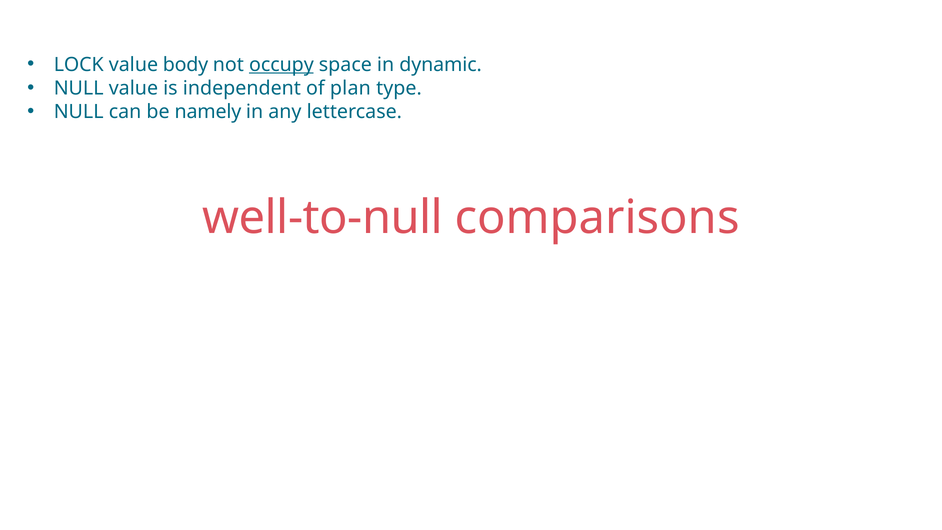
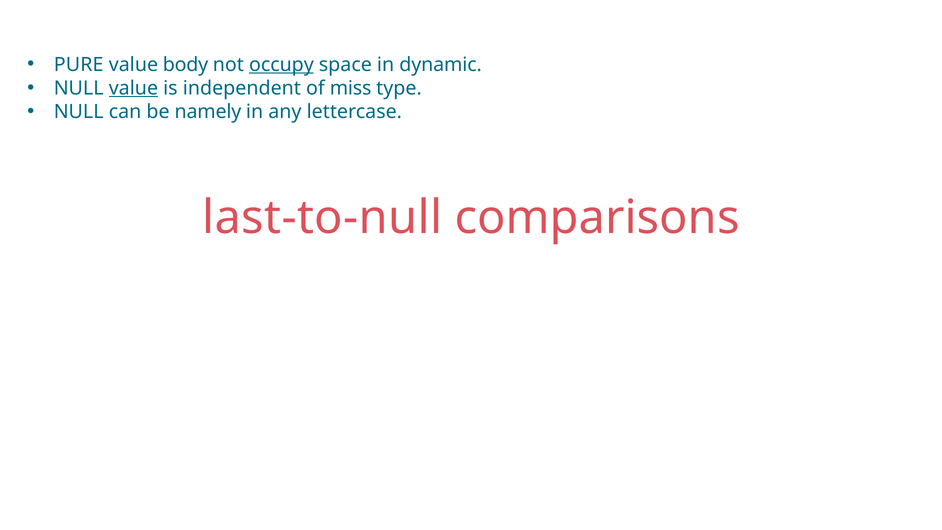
LOCK: LOCK -> PURE
value at (133, 88) underline: none -> present
plan: plan -> miss
well-to-null: well-to-null -> last-to-null
